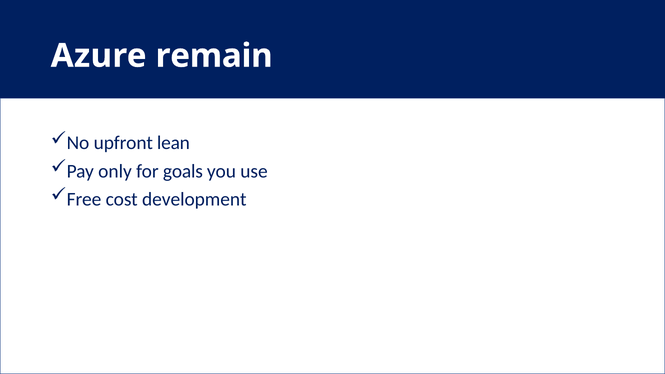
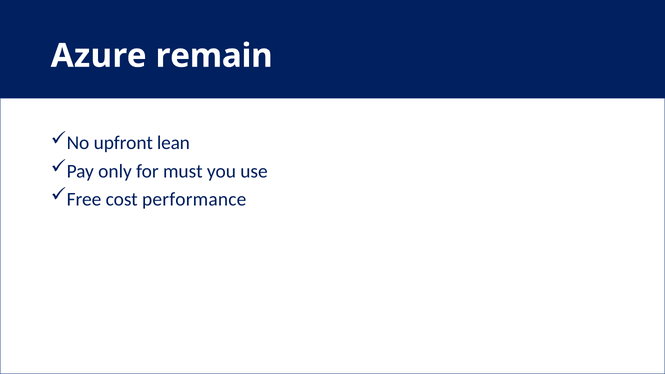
goals: goals -> must
development: development -> performance
